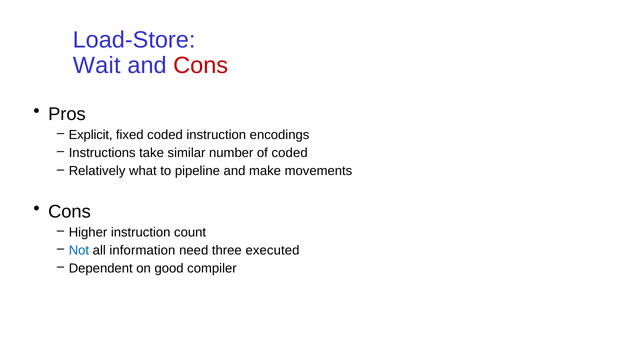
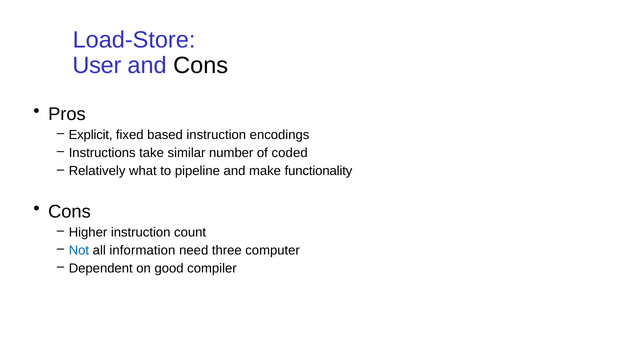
Wait: Wait -> User
Cons at (201, 65) colour: red -> black
fixed coded: coded -> based
movements: movements -> functionality
executed: executed -> computer
